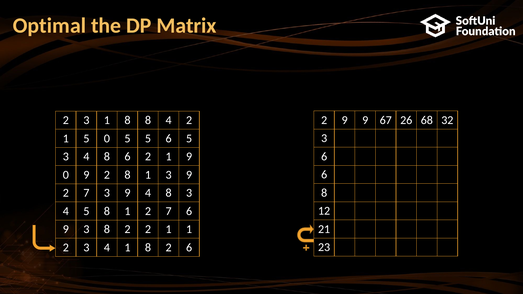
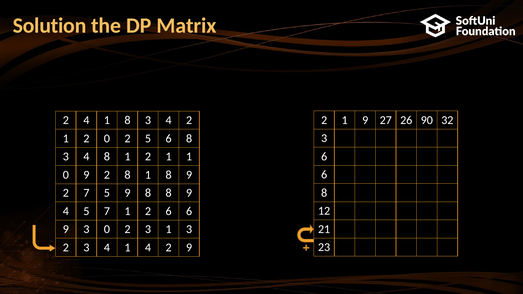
Optimal: Optimal -> Solution
9 at (345, 120): 9 -> 1
67: 67 -> 27
68: 68 -> 90
3 at (86, 120): 3 -> 4
1 8 8: 8 -> 3
5 at (86, 139): 5 -> 2
5 at (127, 139): 5 -> 2
5 6 5: 5 -> 8
4 8 6: 6 -> 1
1 9: 9 -> 1
8 1 3: 3 -> 8
7 3: 3 -> 5
9 4: 4 -> 8
3 at (189, 193): 3 -> 9
5 8: 8 -> 7
1 2 7: 7 -> 6
3 8: 8 -> 0
2 at (148, 230): 2 -> 3
1 1: 1 -> 3
4 1 8: 8 -> 4
2 6: 6 -> 9
